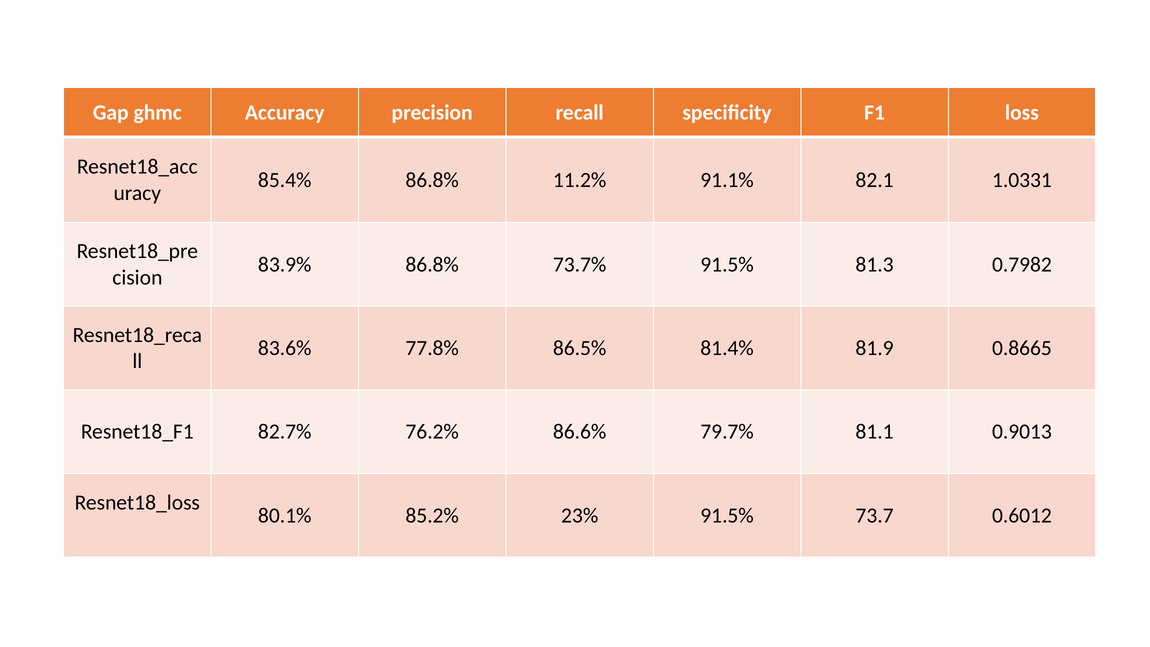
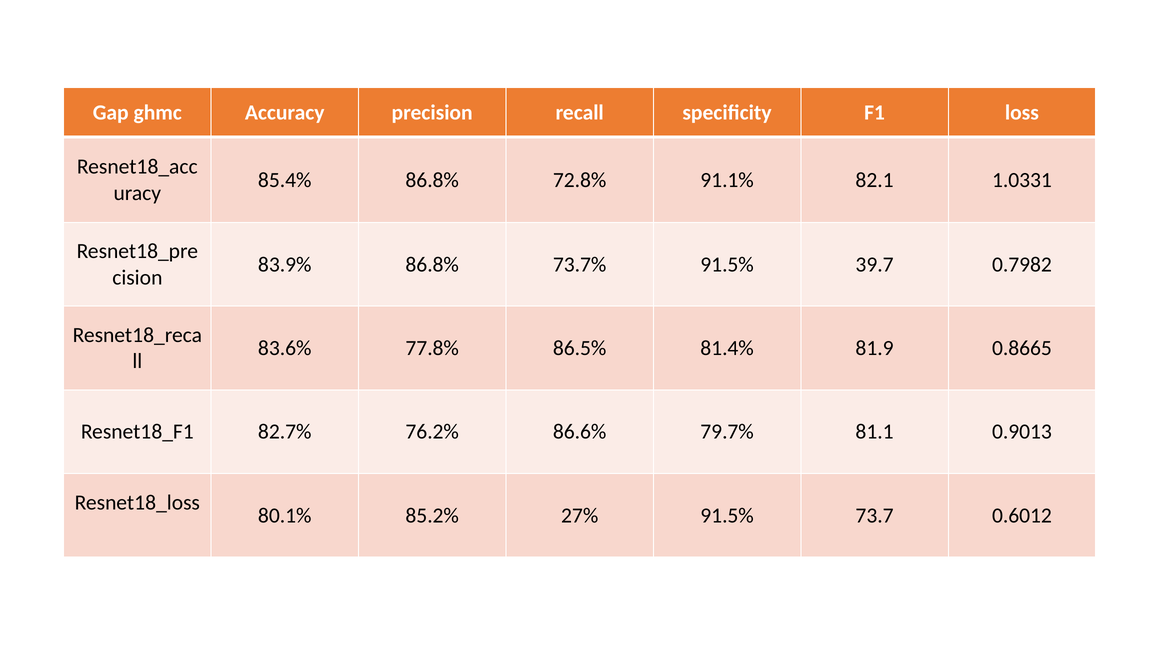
11.2%: 11.2% -> 72.8%
81.3: 81.3 -> 39.7
23%: 23% -> 27%
